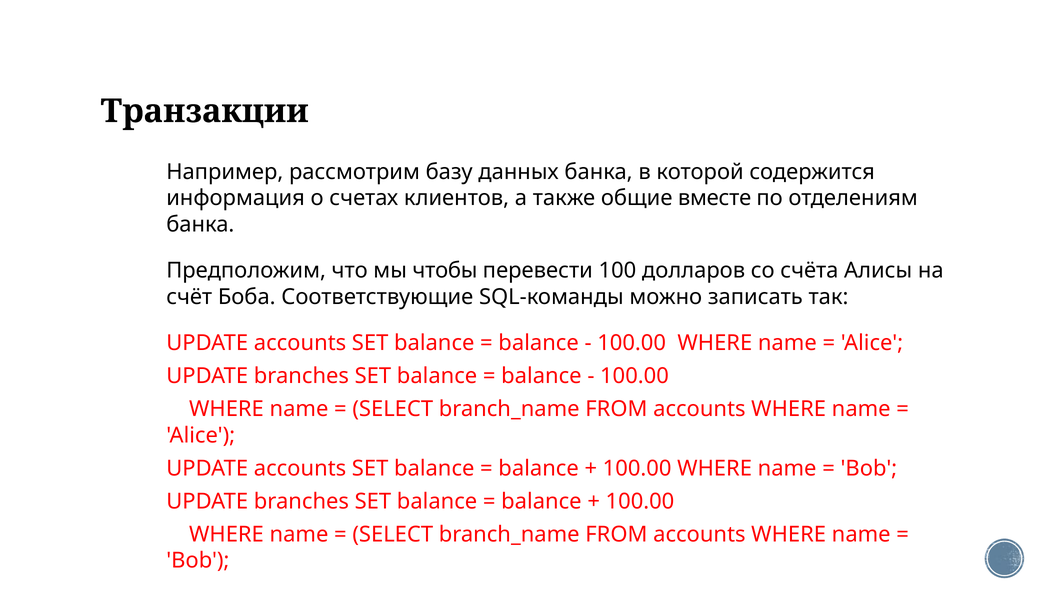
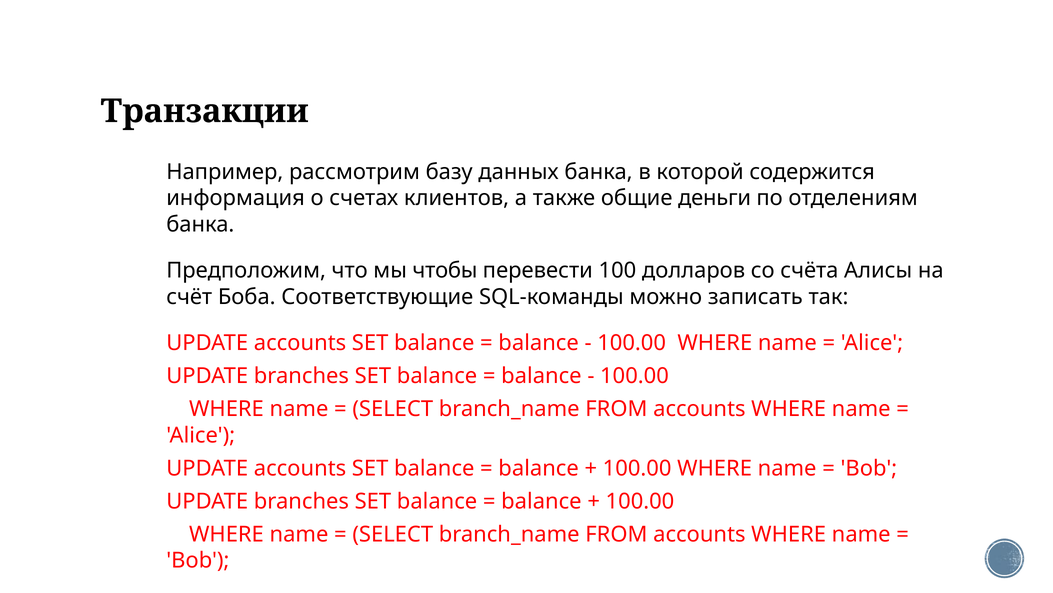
вместе: вместе -> деньги
